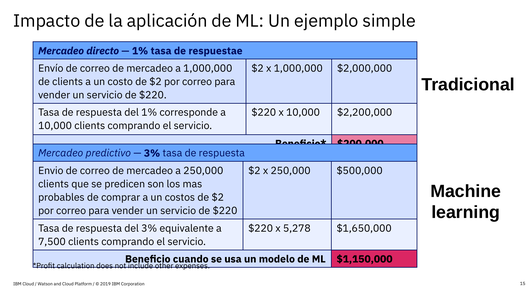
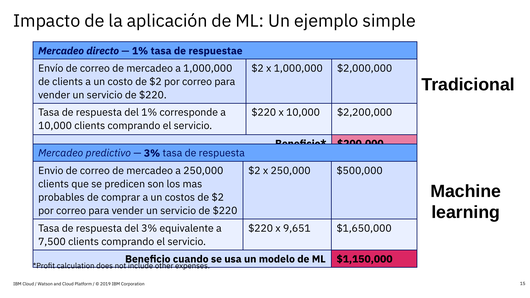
5,278: 5,278 -> 9,651
